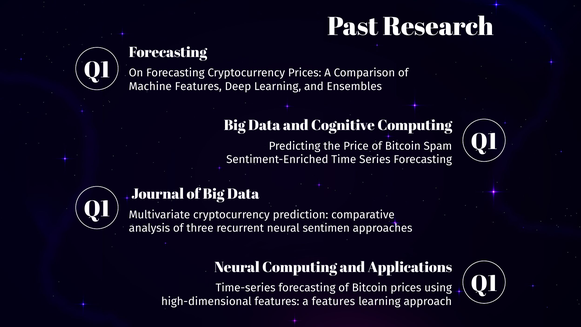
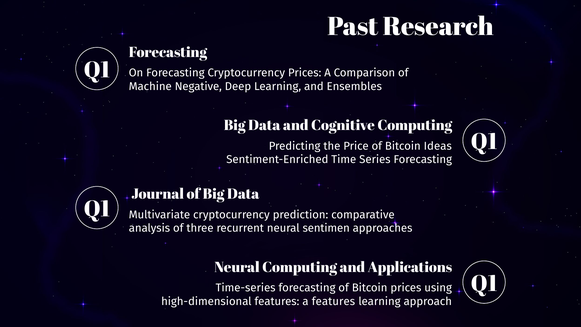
Machine Features: Features -> Negative
Spam: Spam -> Ideas
